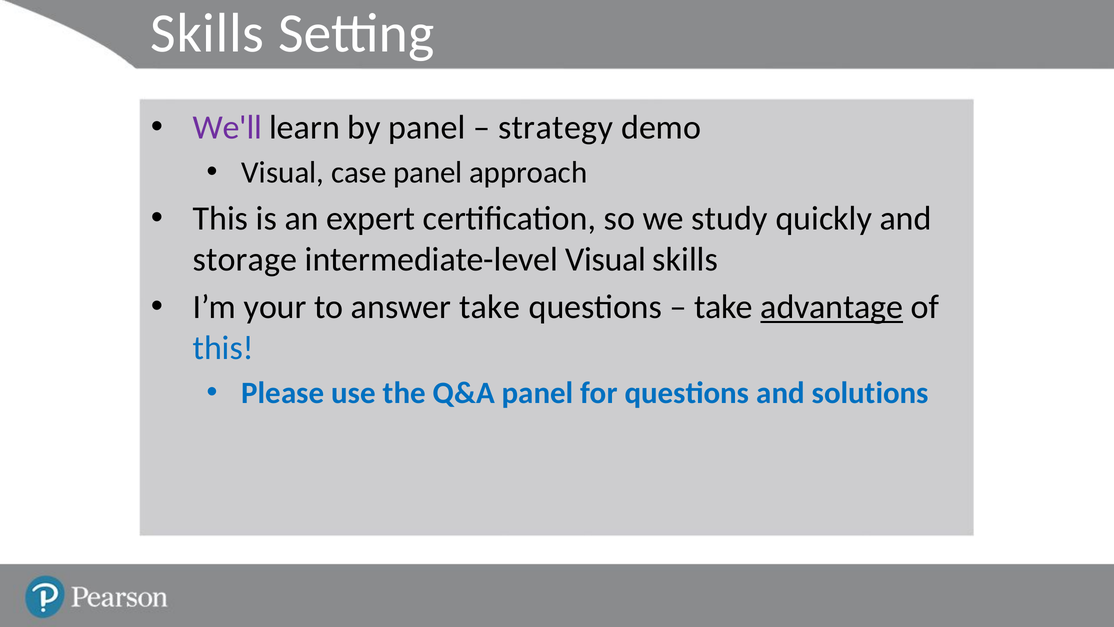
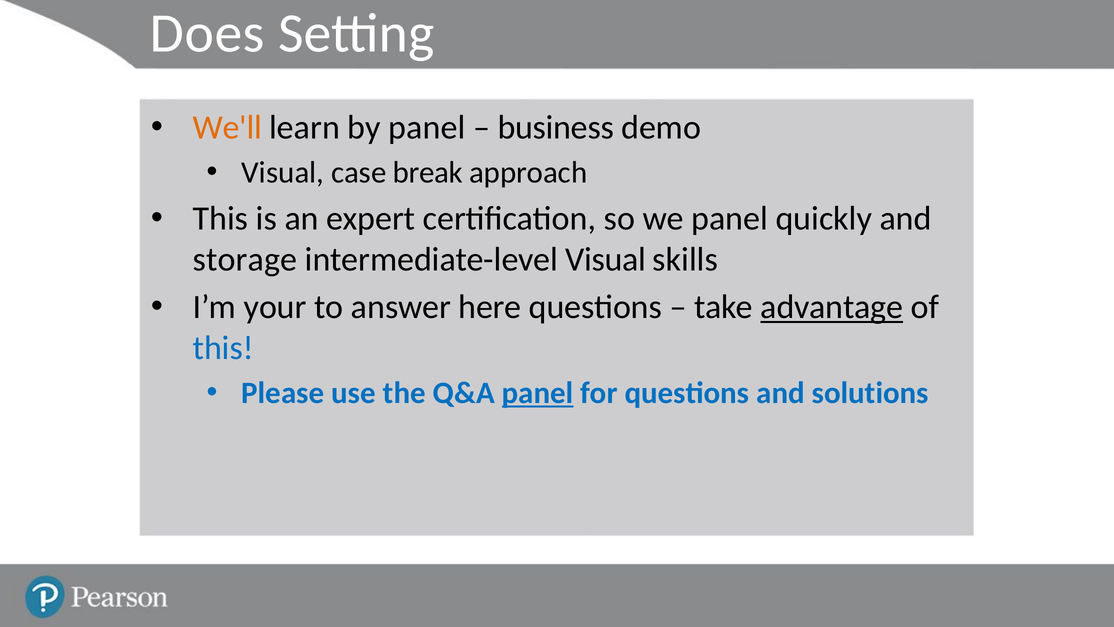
Skills at (207, 33): Skills -> Does
We'll colour: purple -> orange
strategy: strategy -> business
case panel: panel -> break
we study: study -> panel
answer take: take -> here
panel at (538, 393) underline: none -> present
